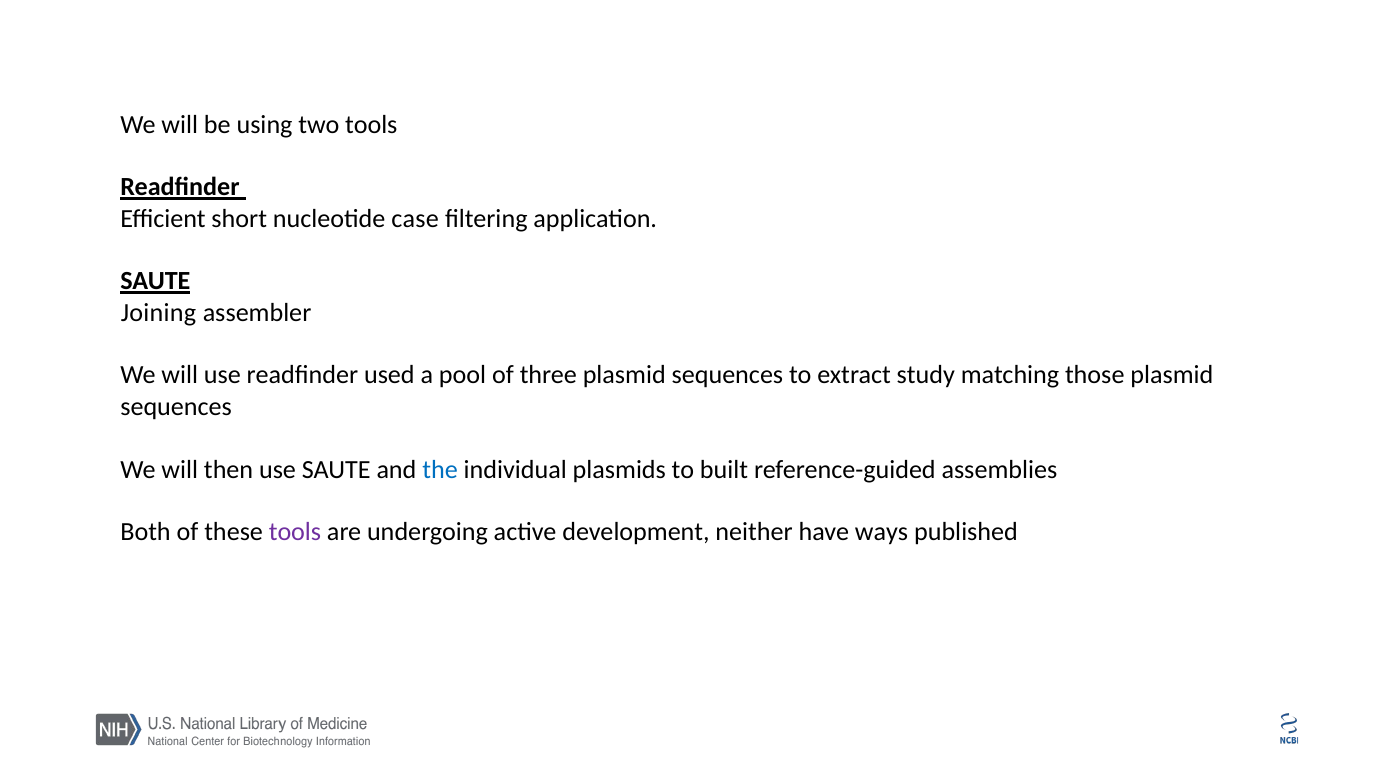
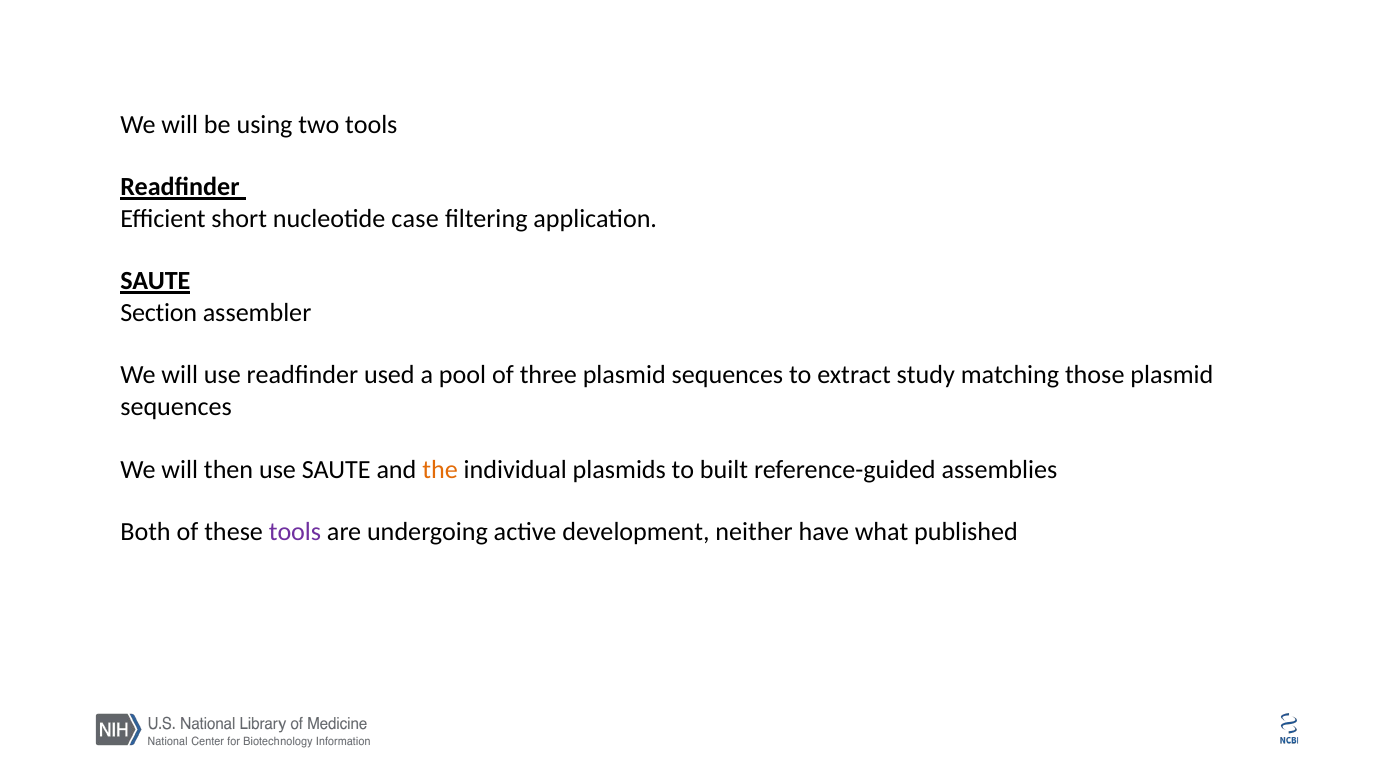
Joining: Joining -> Section
the colour: blue -> orange
ways: ways -> what
